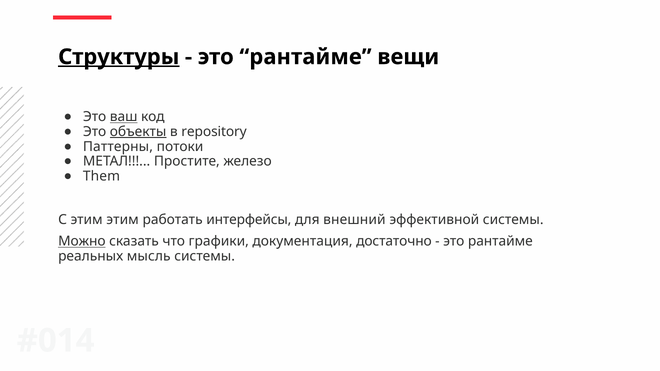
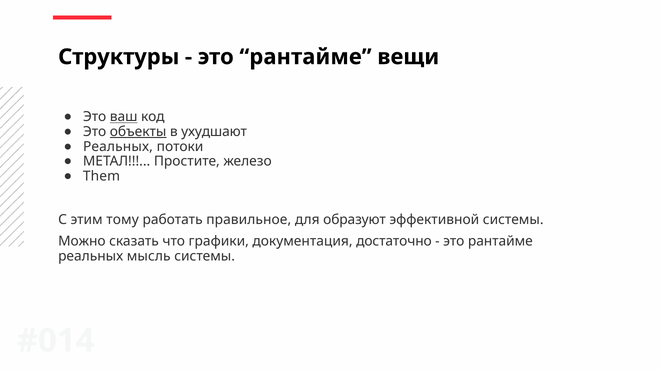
Структуры underline: present -> none
repository: repository -> ухудшают
Паттерны at (118, 147): Паттерны -> Реальных
этим этим: этим -> тому
интерфейсы: интерфейсы -> правильное
внешний: внешний -> образуют
Можно underline: present -> none
